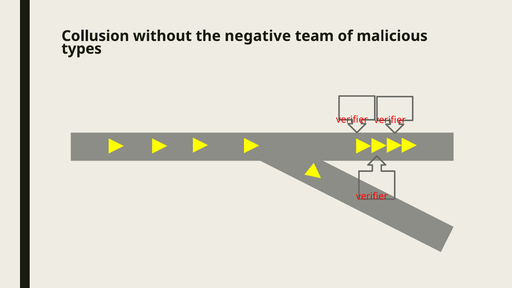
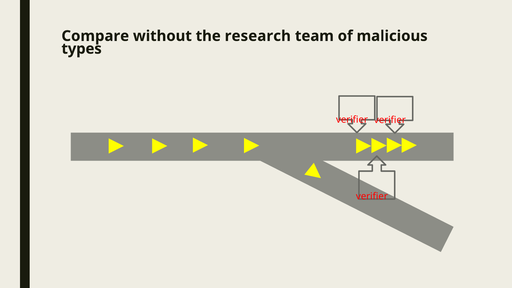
Collusion: Collusion -> Compare
negative: negative -> research
